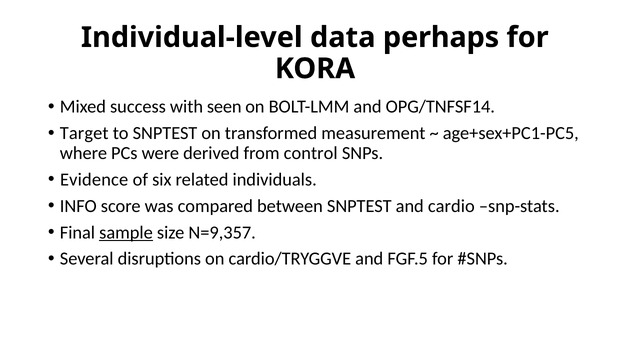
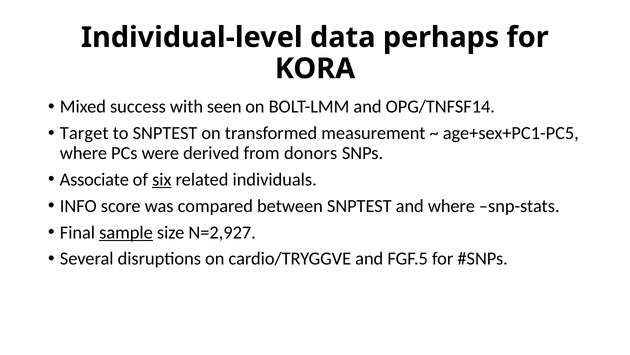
control: control -> donors
Evidence: Evidence -> Associate
six underline: none -> present
and cardio: cardio -> where
N=9,357: N=9,357 -> N=2,927
